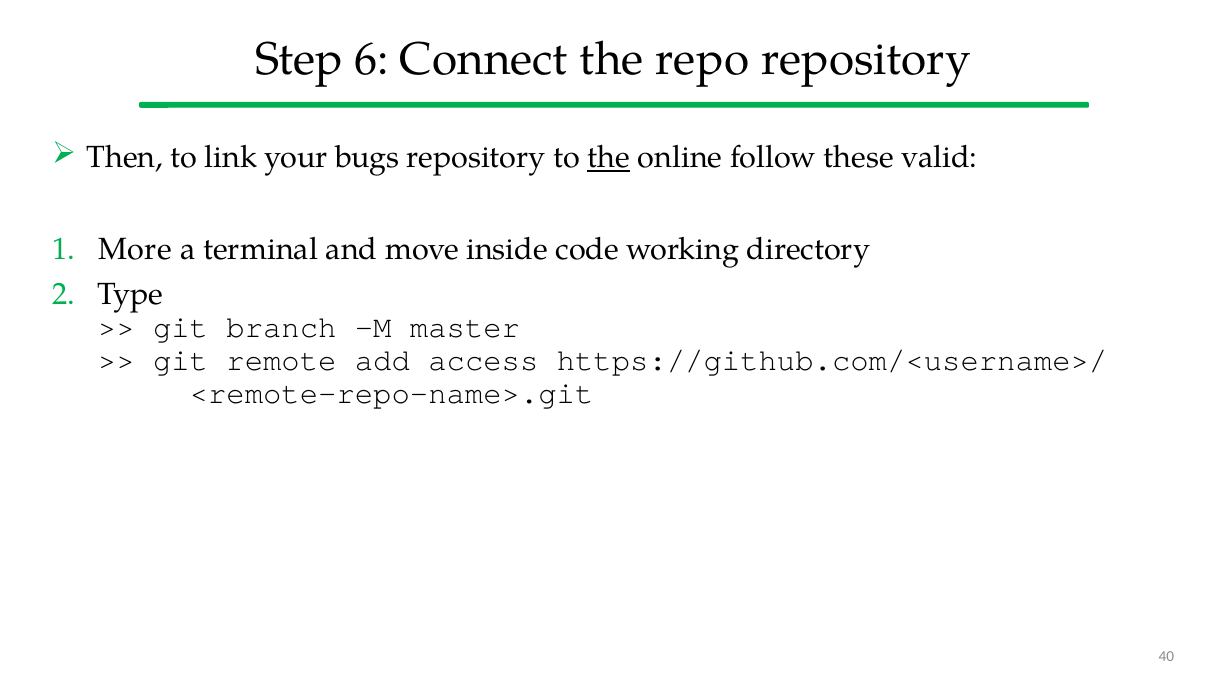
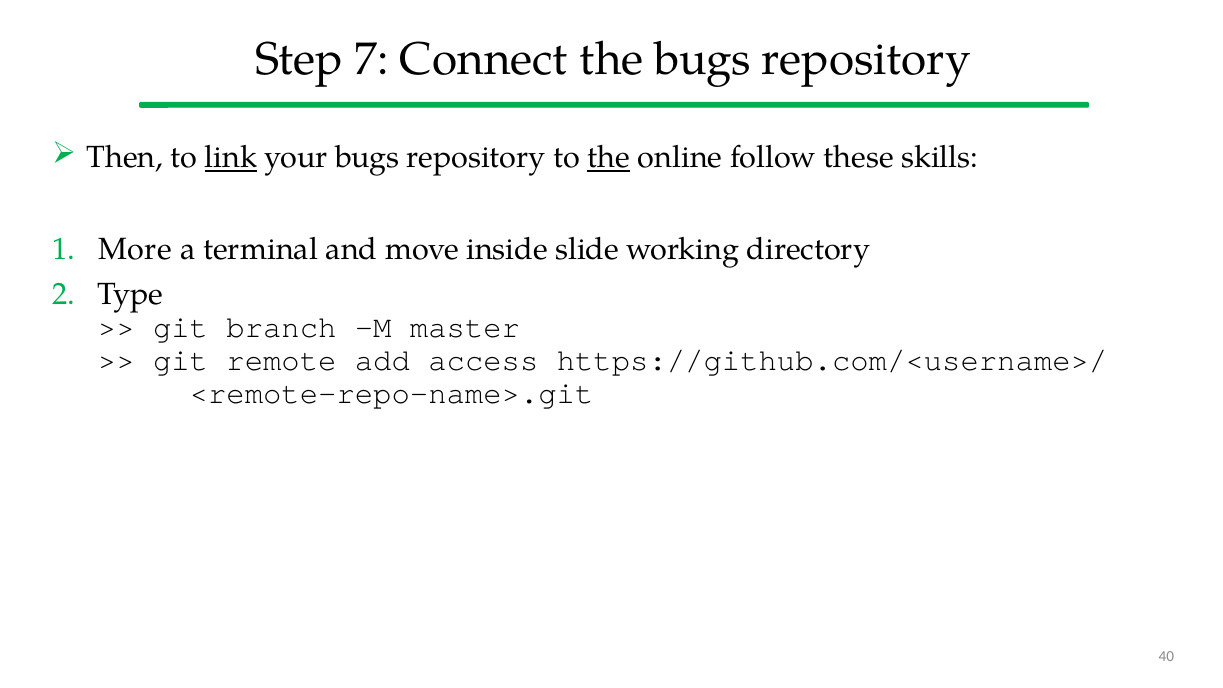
6: 6 -> 7
the repo: repo -> bugs
link underline: none -> present
valid: valid -> skills
code: code -> slide
